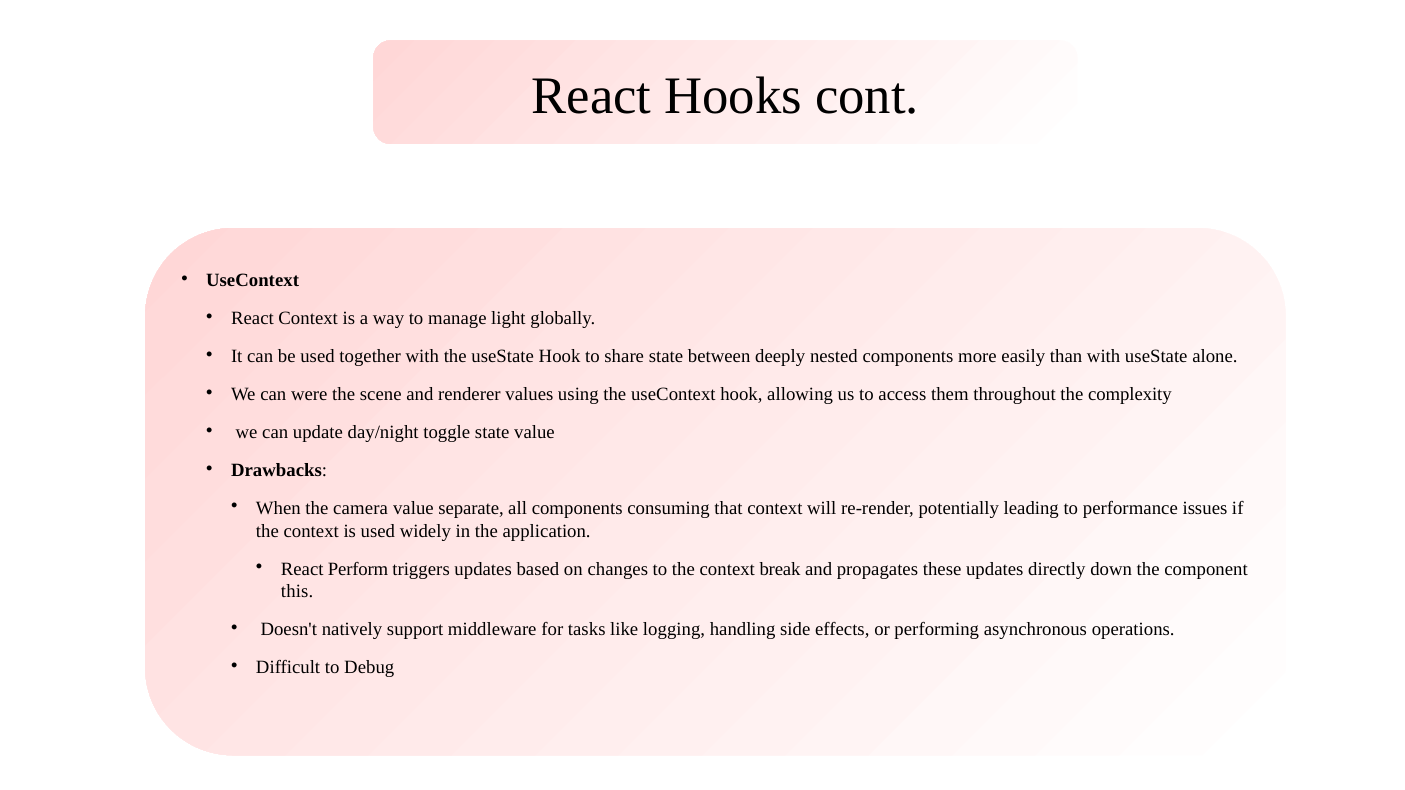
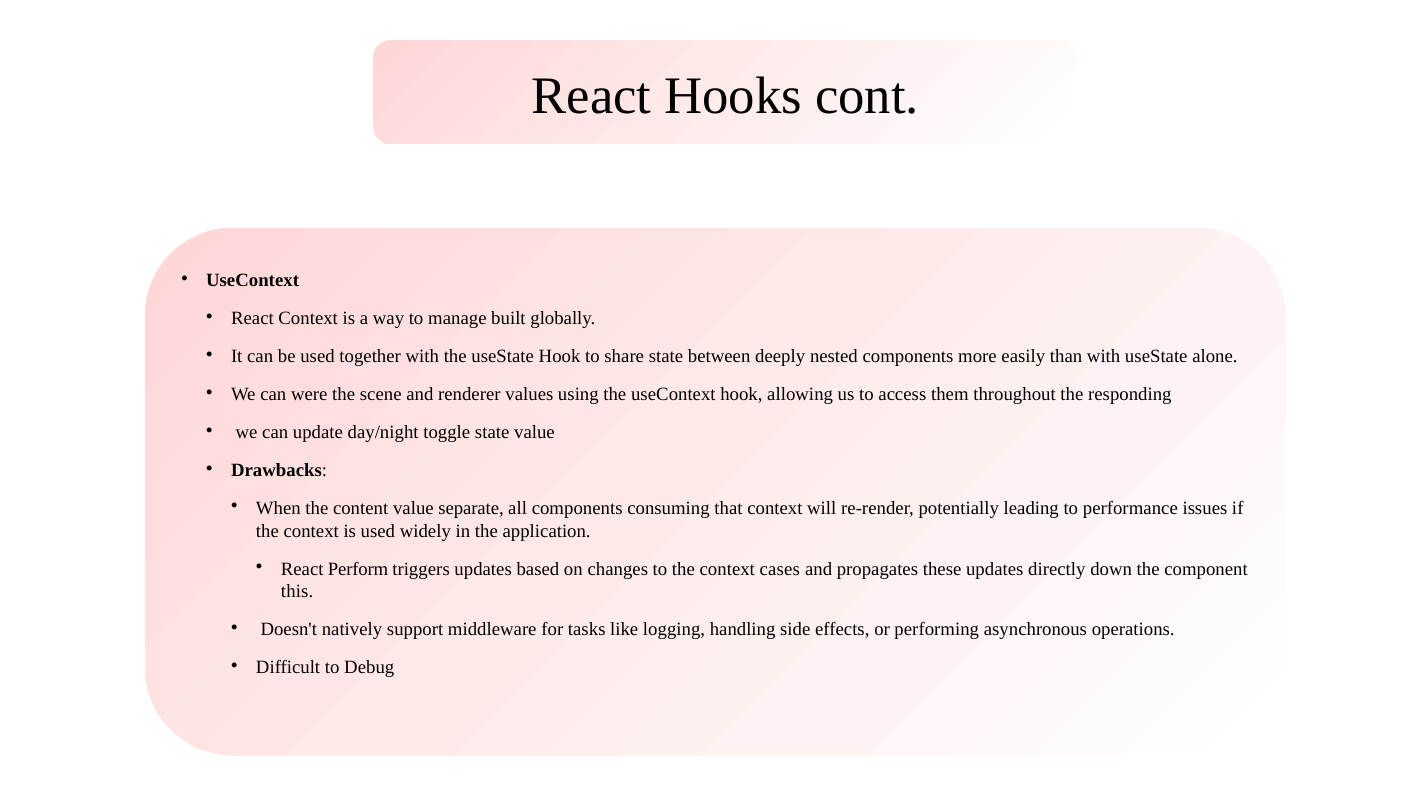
light: light -> built
complexity: complexity -> responding
camera: camera -> content
break: break -> cases
